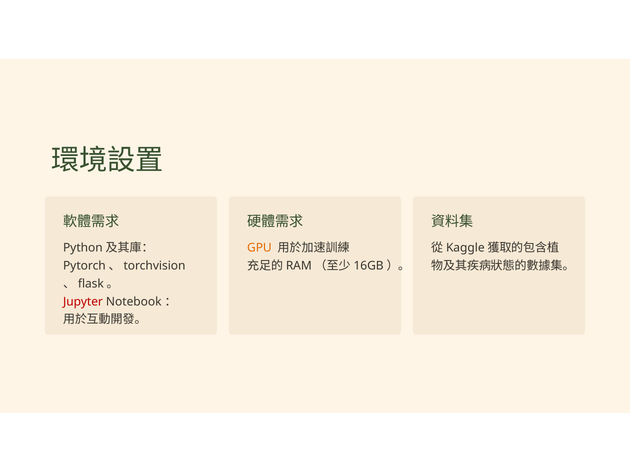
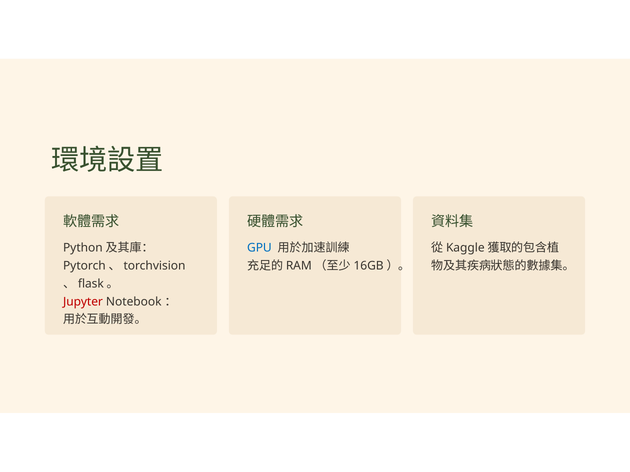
GPU colour: orange -> blue
